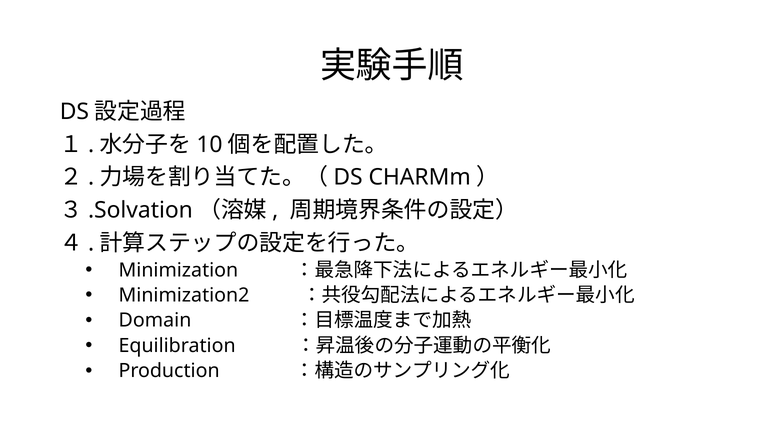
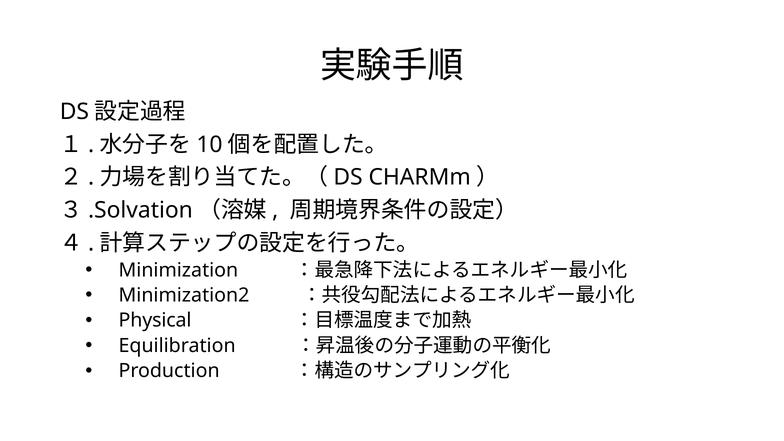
Domain: Domain -> Physical
